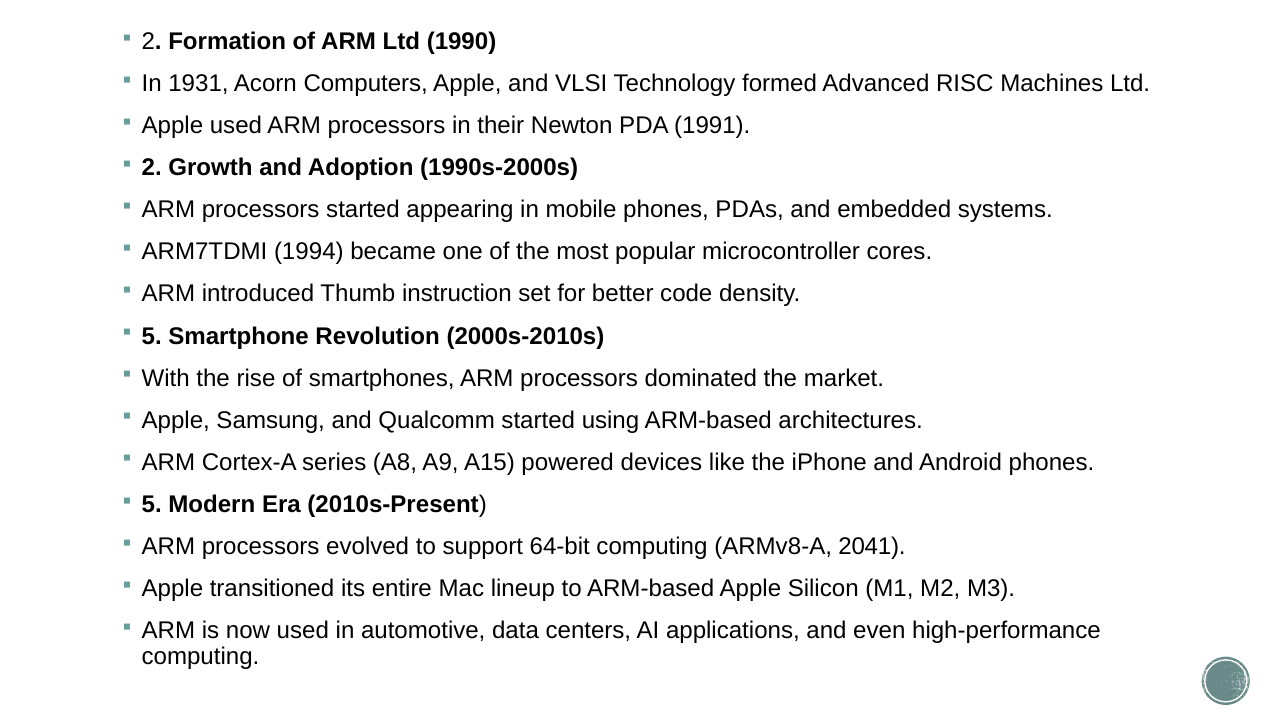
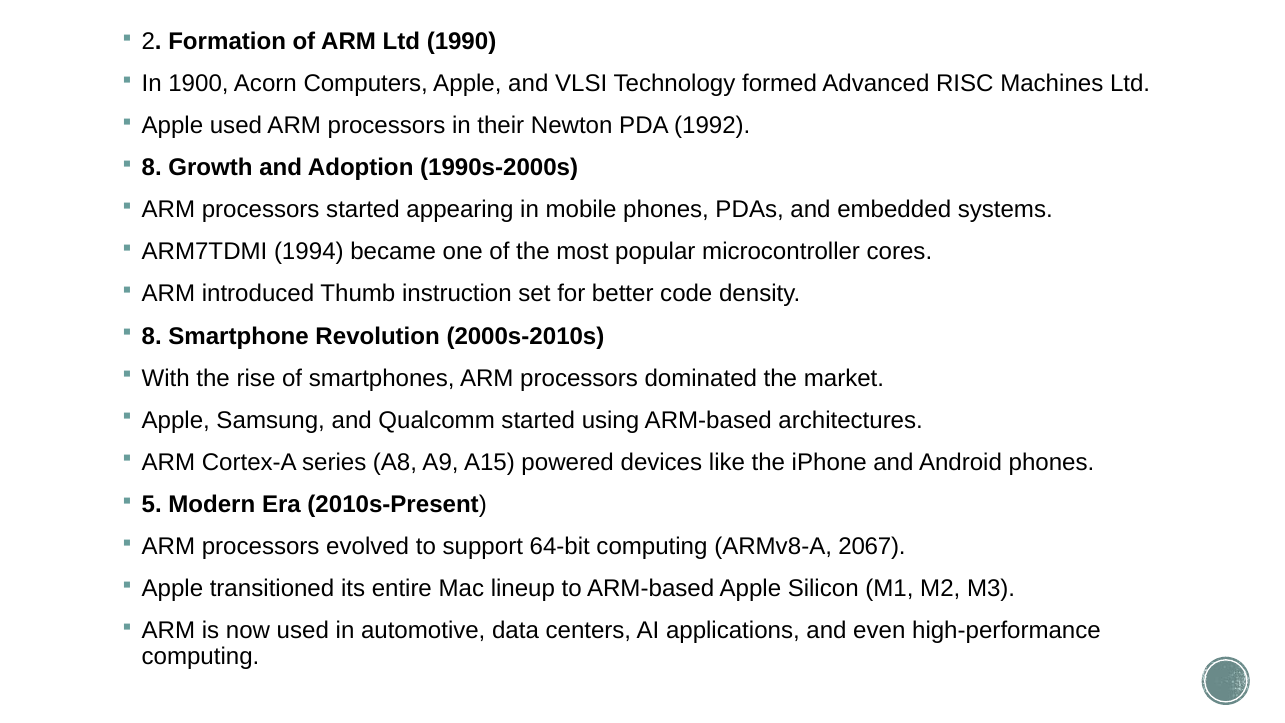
1931: 1931 -> 1900
1991: 1991 -> 1992
2 at (152, 168): 2 -> 8
5 at (152, 336): 5 -> 8
2041: 2041 -> 2067
